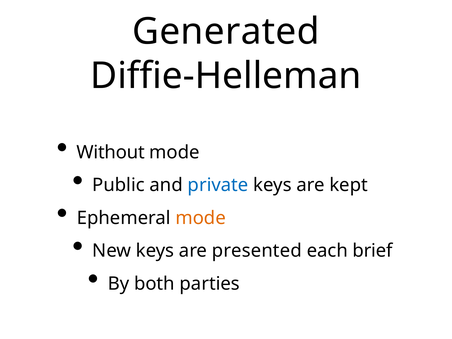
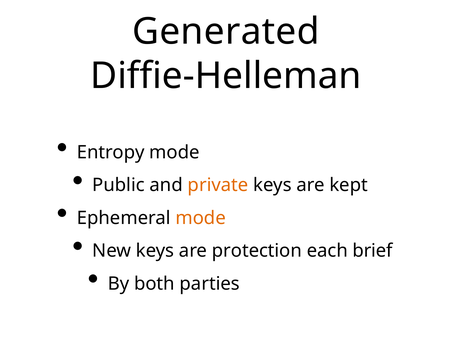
Without: Without -> Entropy
private colour: blue -> orange
presented: presented -> protection
